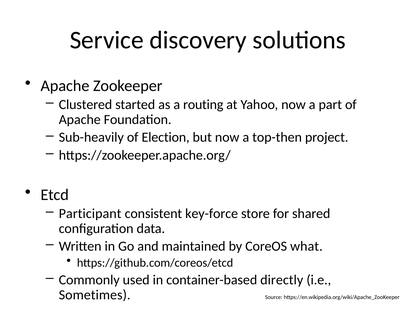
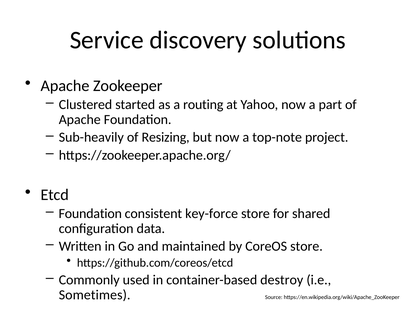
Election: Election -> Resizing
top-then: top-then -> top-note
Participant at (90, 214): Participant -> Foundation
CoreOS what: what -> store
directly: directly -> destroy
